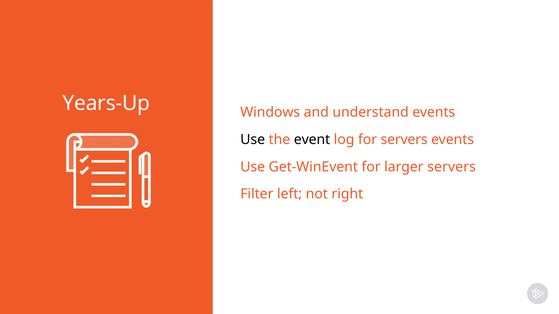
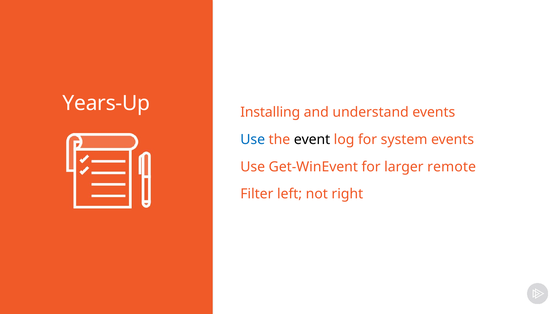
Windows: Windows -> Installing
Use at (253, 140) colour: black -> blue
for servers: servers -> system
larger servers: servers -> remote
